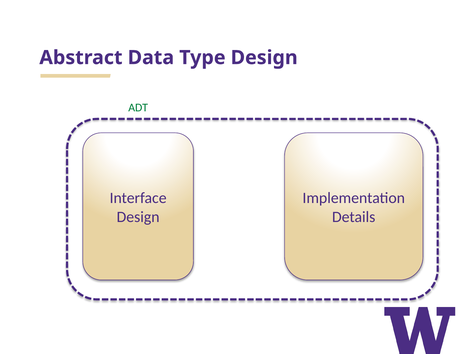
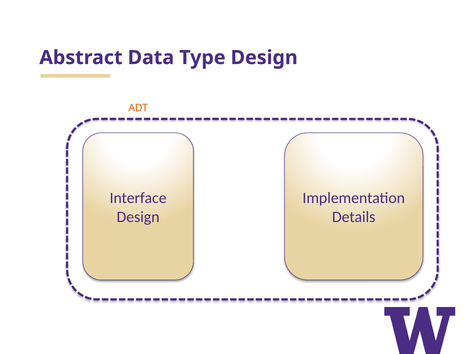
ADT colour: green -> orange
